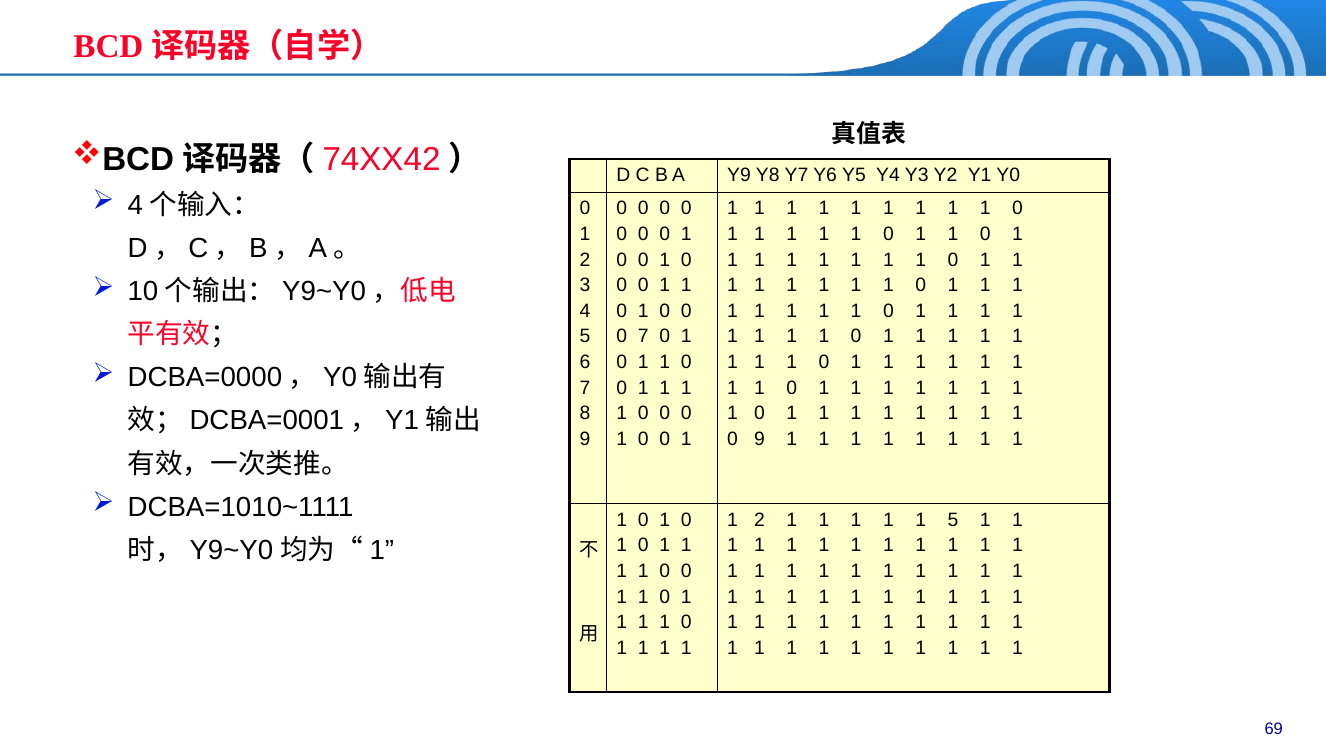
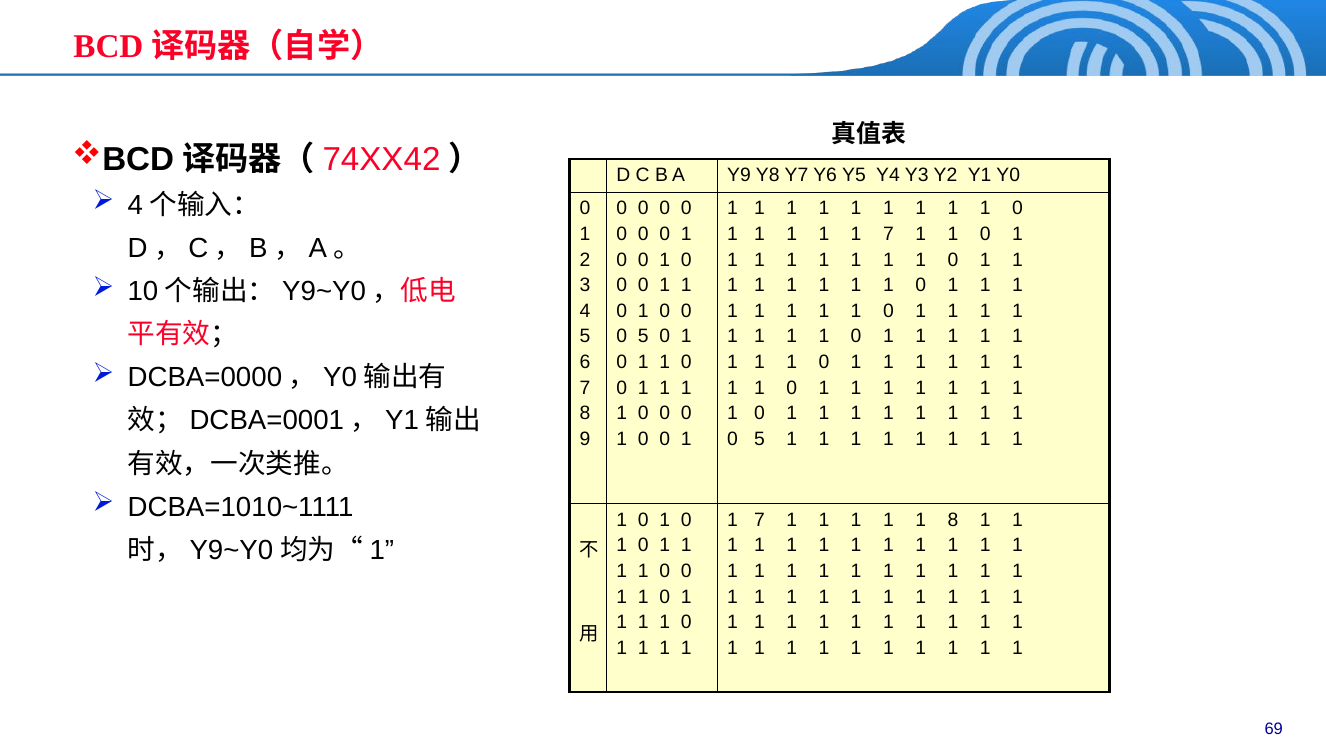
0 at (888, 234): 0 -> 7
7 at (643, 336): 7 -> 5
9 at (759, 439): 9 -> 5
2 at (759, 520): 2 -> 7
1 5: 5 -> 8
